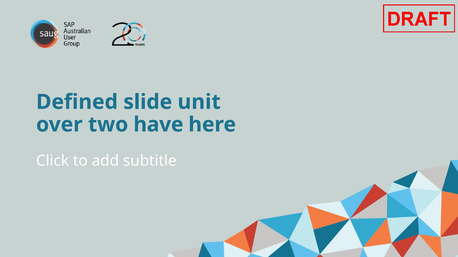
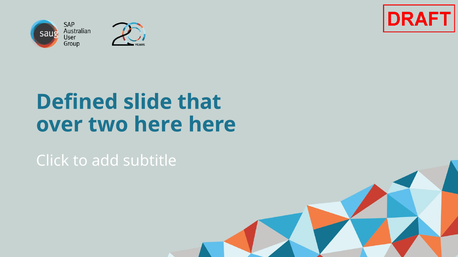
unit: unit -> that
two have: have -> here
